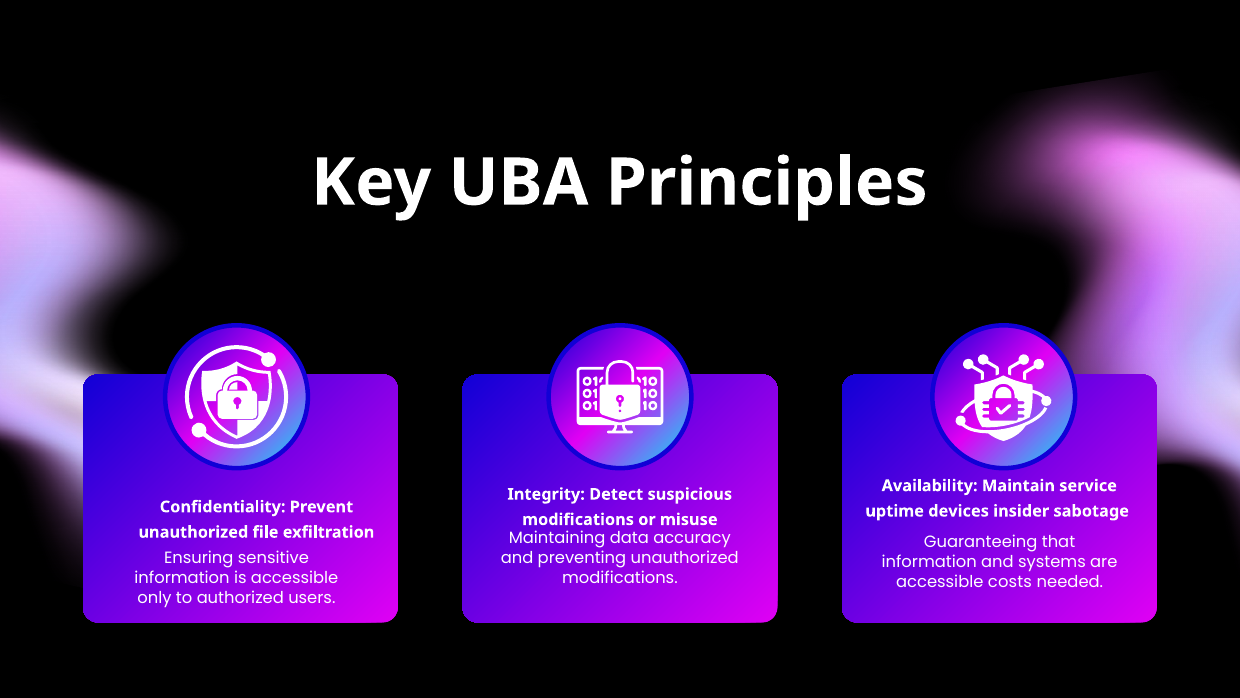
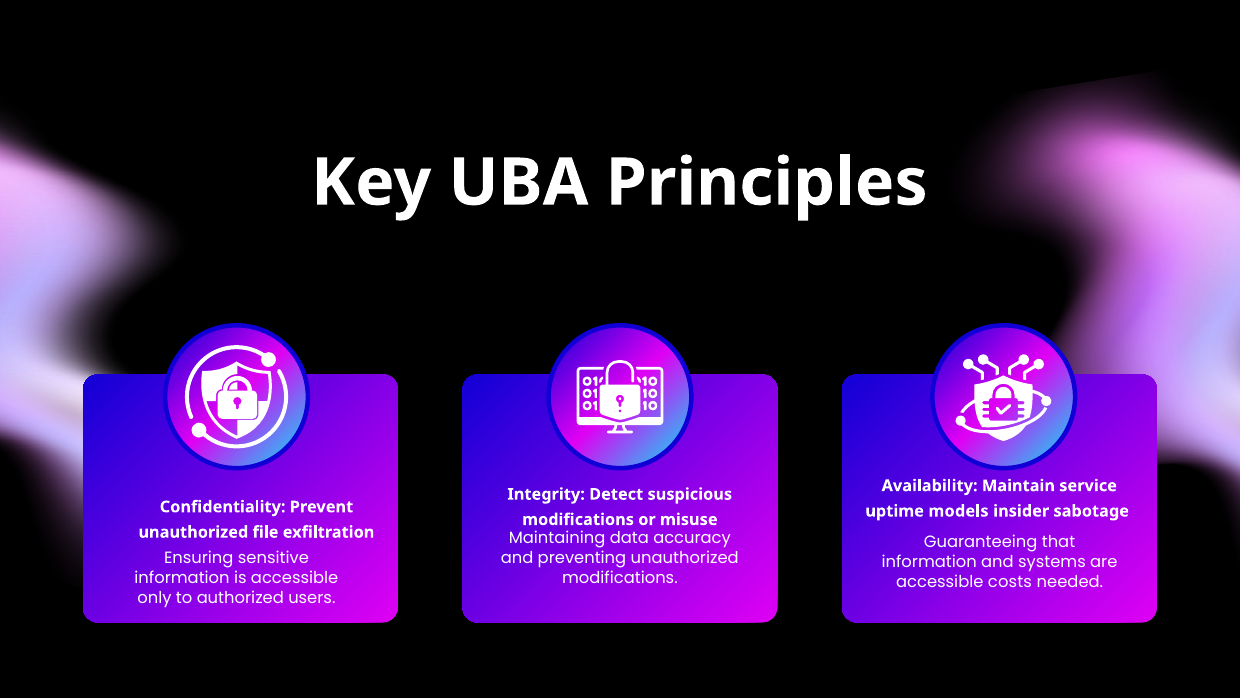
devices: devices -> models
